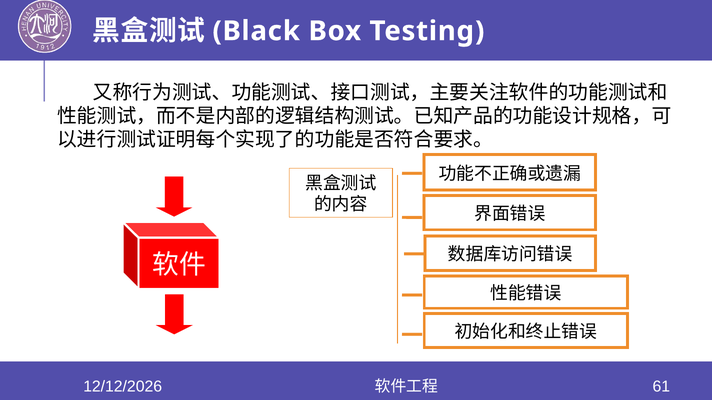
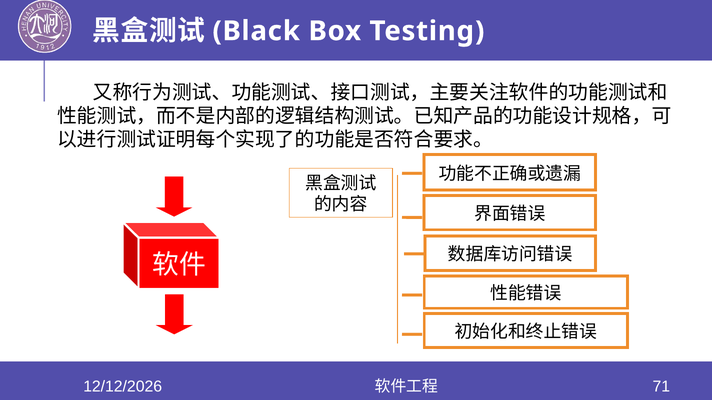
61: 61 -> 71
